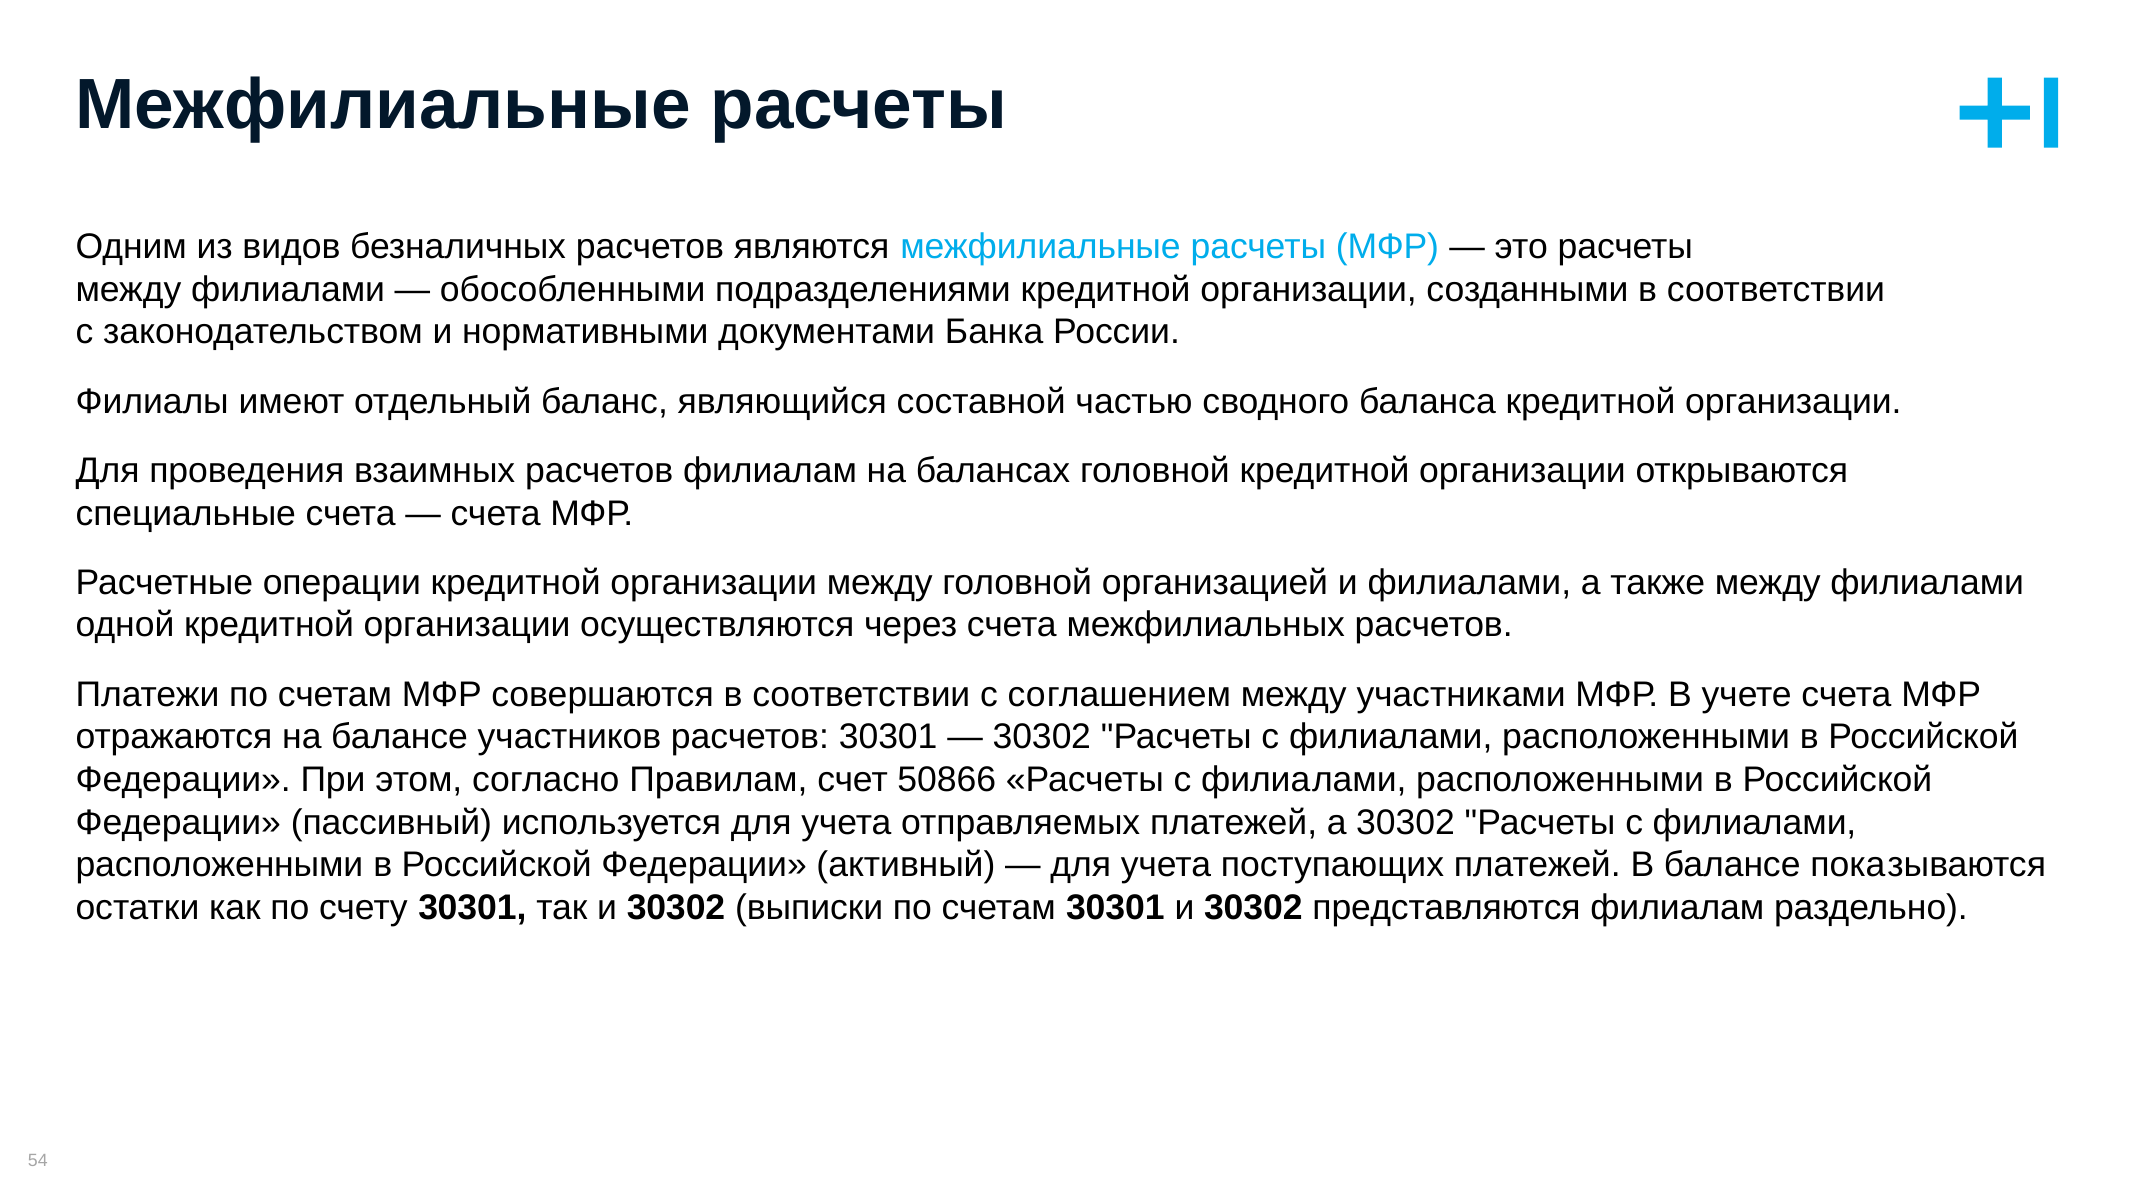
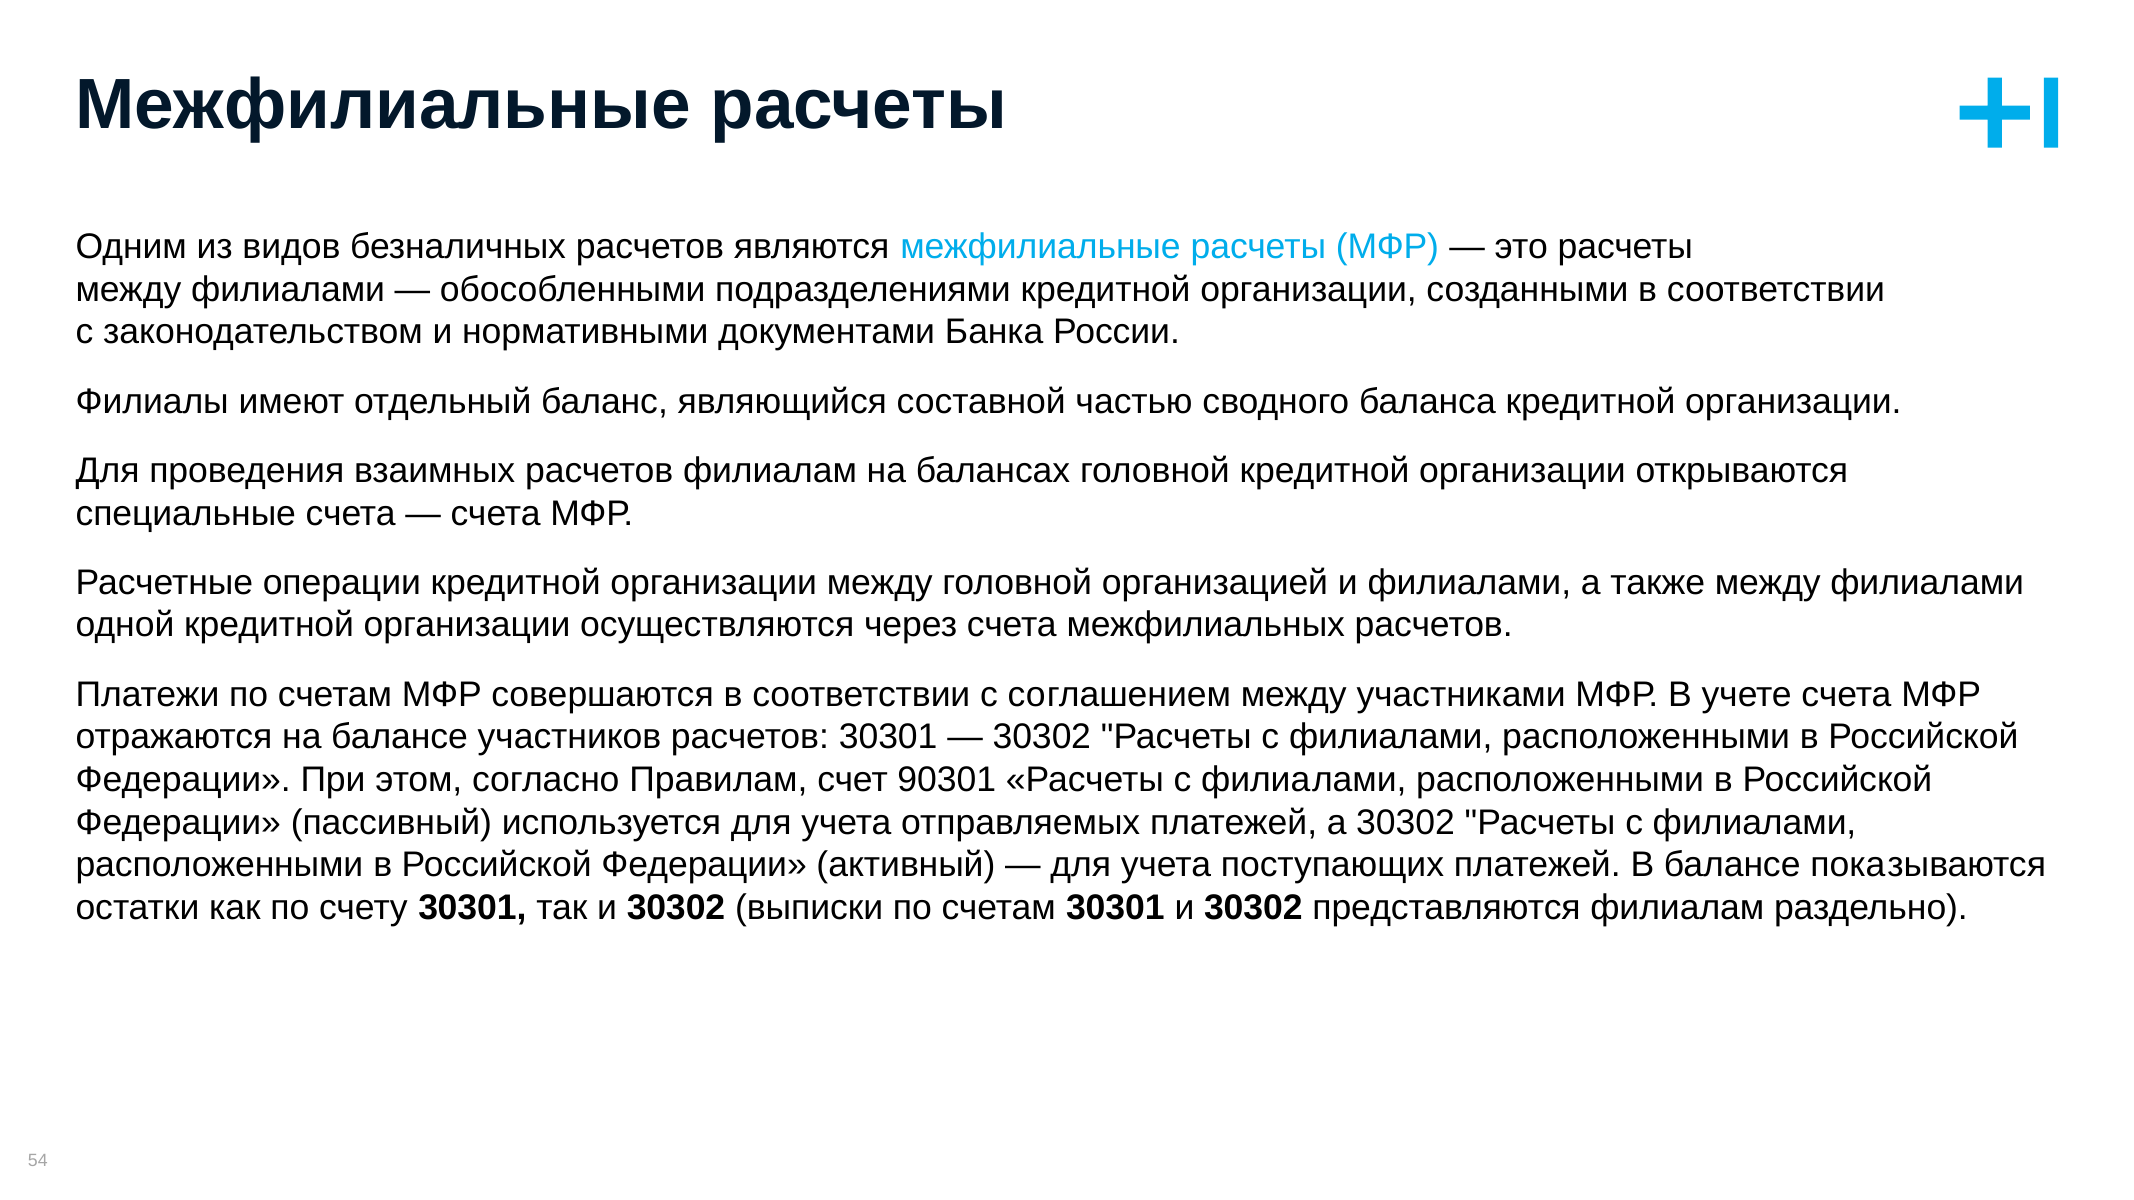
50866: 50866 -> 90301
